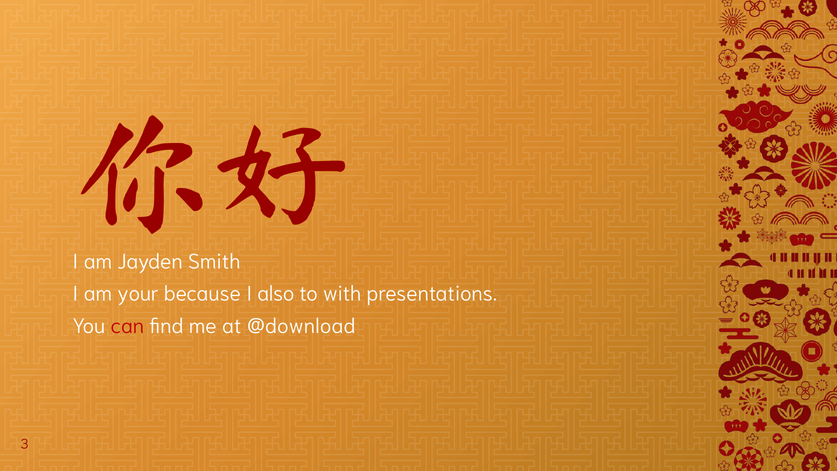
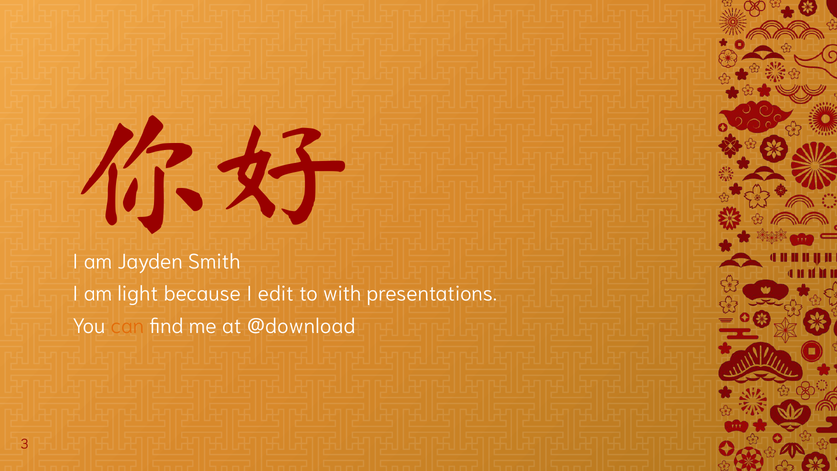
your: your -> light
also: also -> edit
can colour: red -> orange
